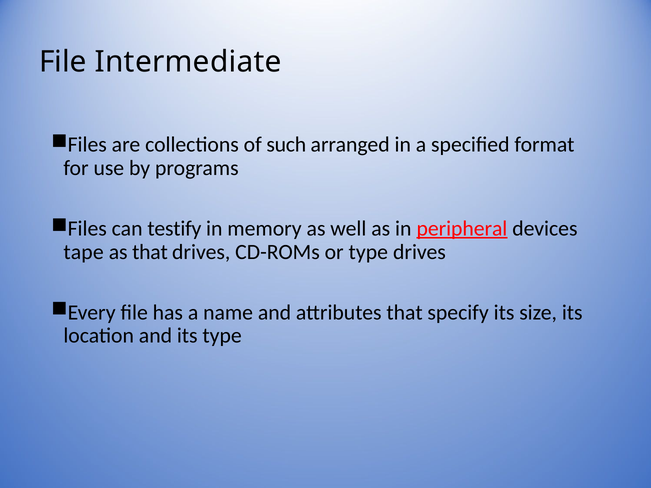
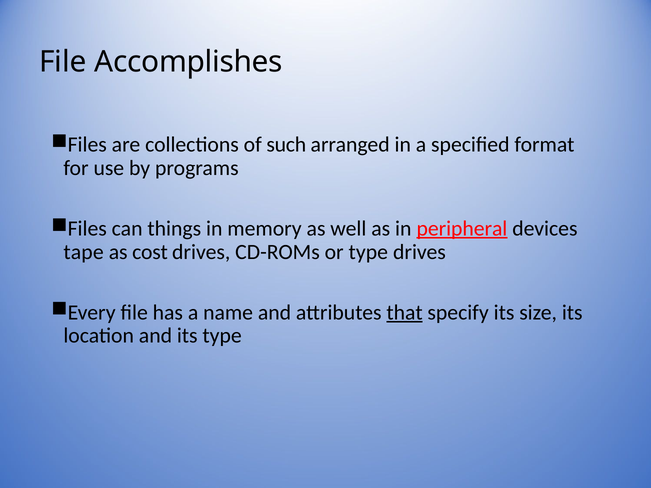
Intermediate: Intermediate -> Accomplishes
testify: testify -> things
as that: that -> cost
that at (405, 313) underline: none -> present
